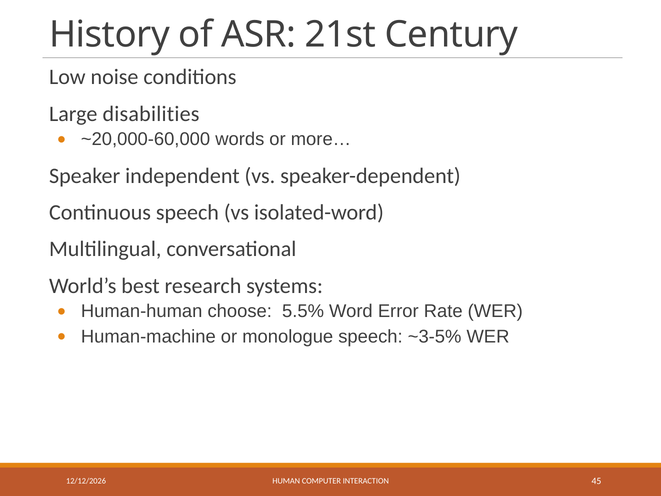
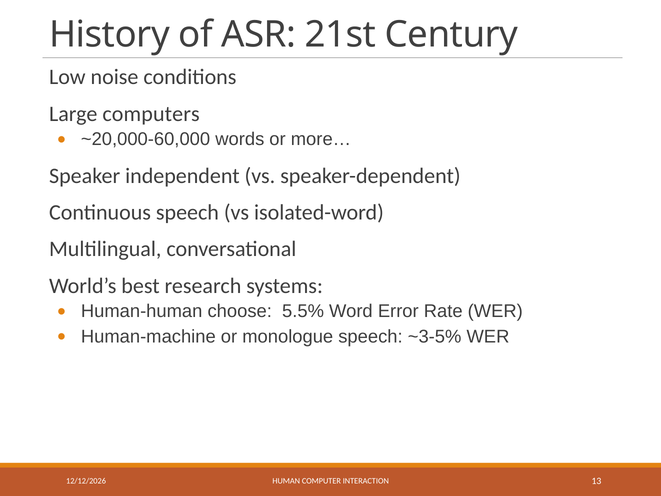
disabilities: disabilities -> computers
45: 45 -> 13
